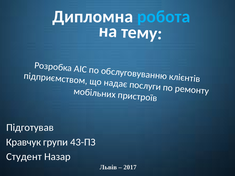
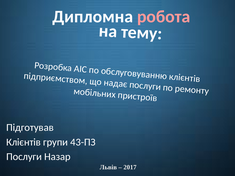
робота colour: light blue -> pink
Кравчук at (24, 142): Кравчук -> Клієнтів
Студент at (24, 157): Студент -> Послуги
